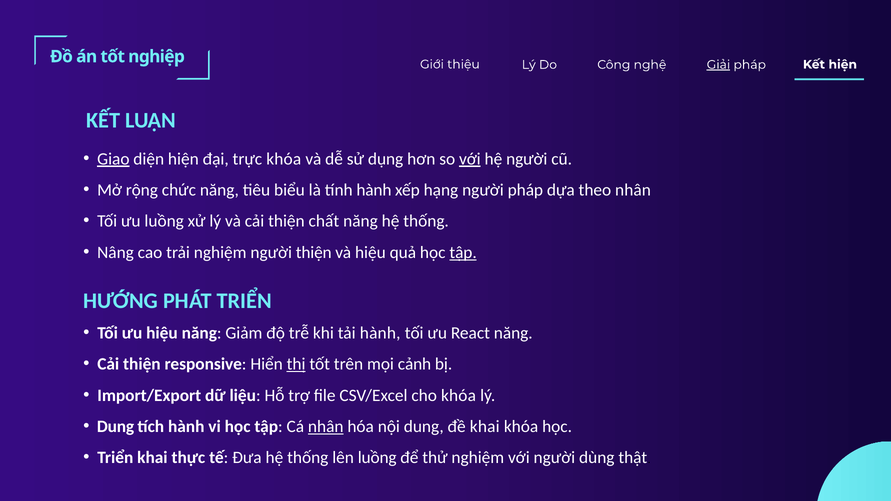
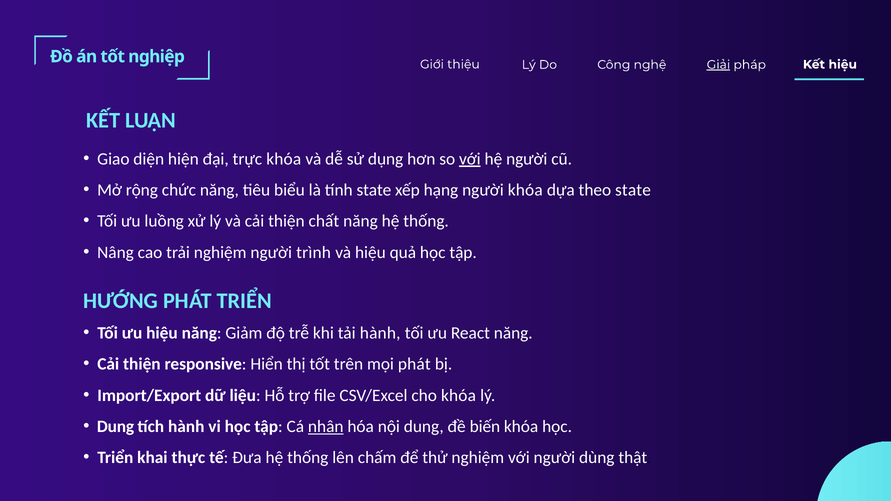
Kết hiện: hiện -> hiệu
Giao underline: present -> none
tính hành: hành -> state
người pháp: pháp -> khóa
theo nhân: nhân -> state
người thiện: thiện -> trình
tập at (463, 252) underline: present -> none
thị underline: present -> none
mọi cảnh: cảnh -> phát
đề khai: khai -> biến
lên luồng: luồng -> chấm
